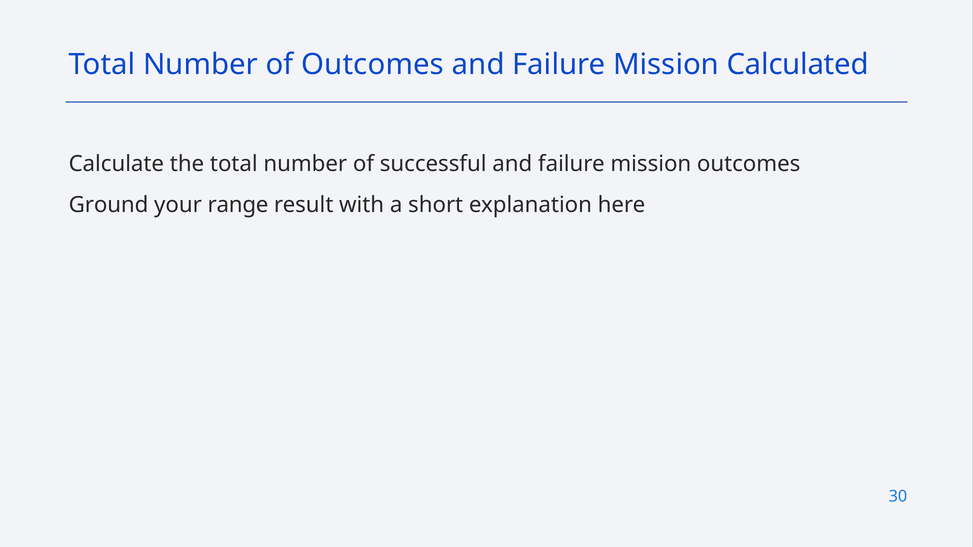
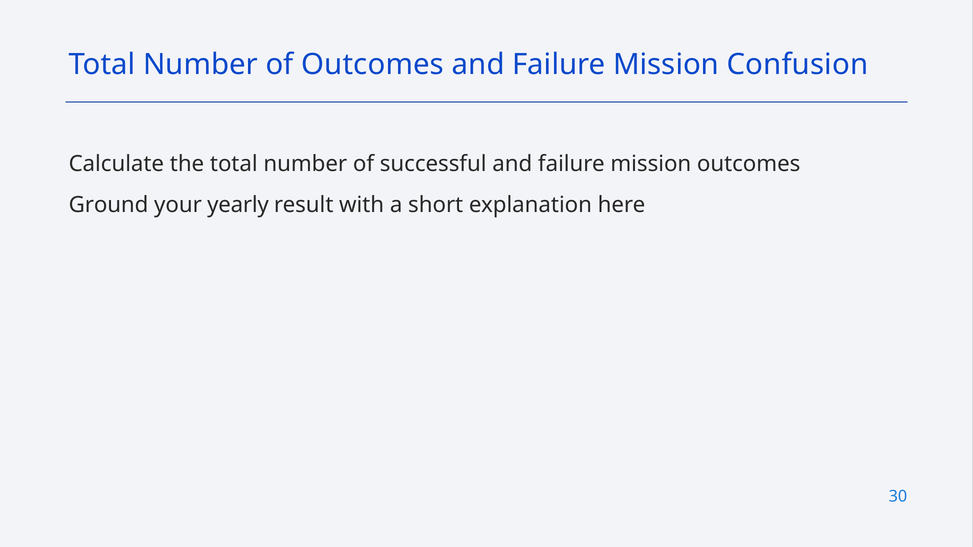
Calculated: Calculated -> Confusion
range: range -> yearly
